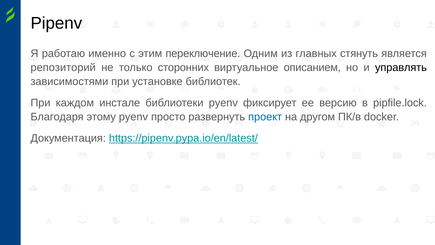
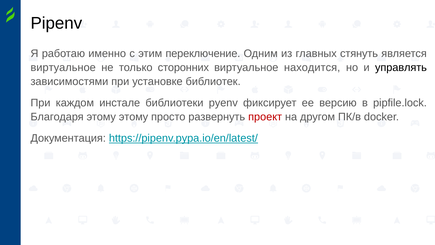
репозиторий at (63, 68): репозиторий -> виртуальное
описанием: описанием -> находится
этому pyenv: pyenv -> этому
проект colour: blue -> red
